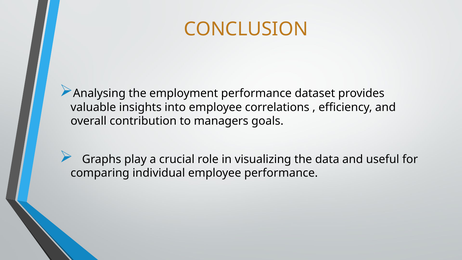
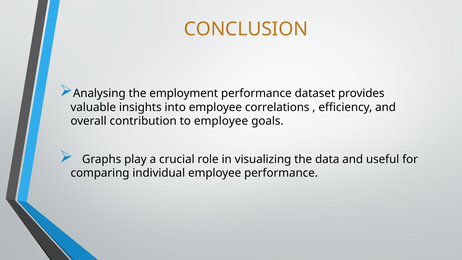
to managers: managers -> employee
